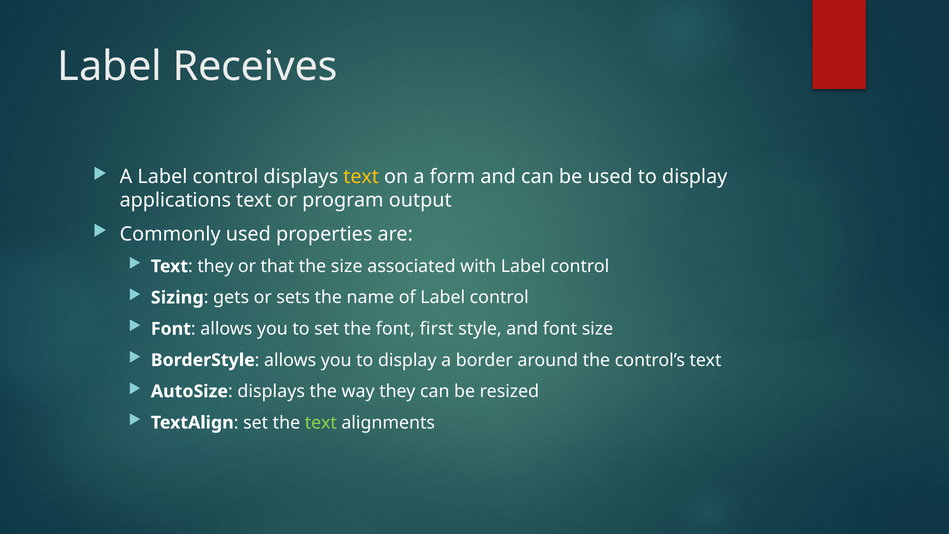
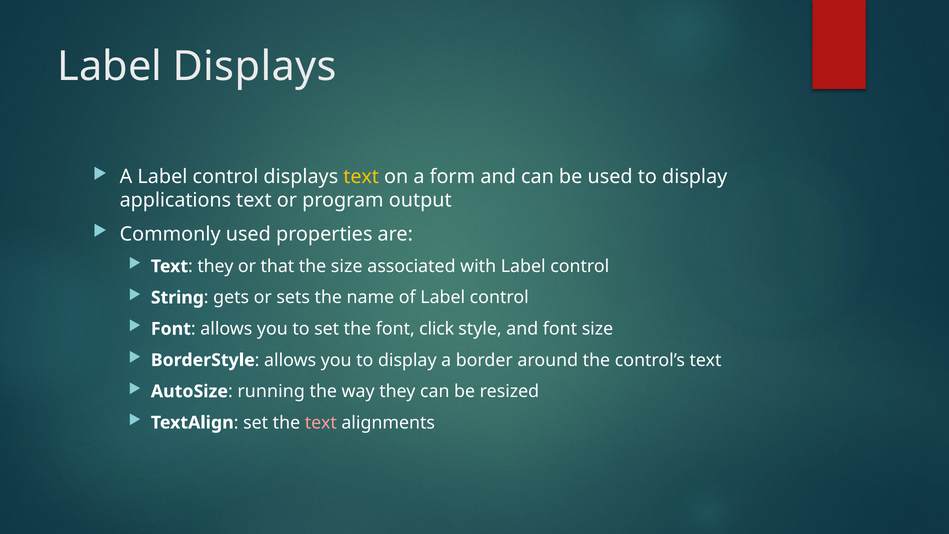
Label Receives: Receives -> Displays
Sizing: Sizing -> String
first: first -> click
displays at (271, 391): displays -> running
text at (321, 422) colour: light green -> pink
